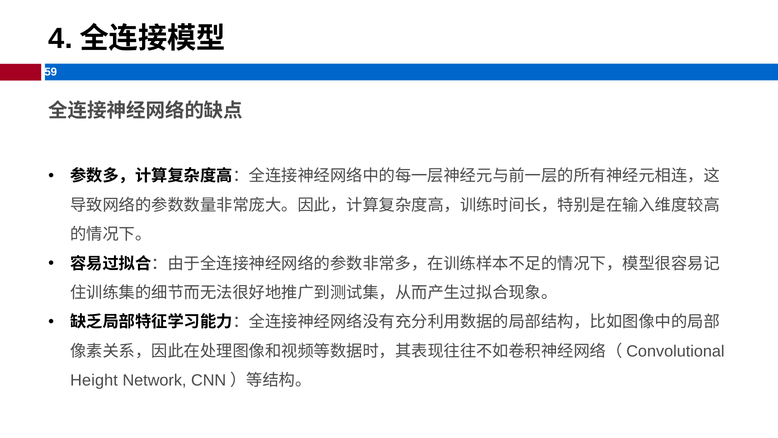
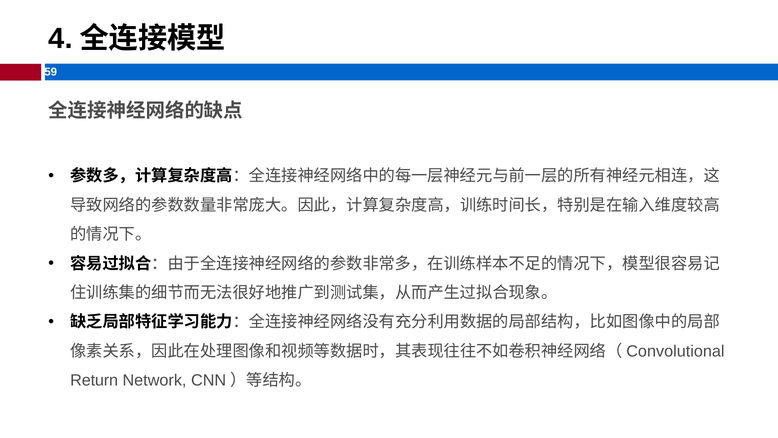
Height: Height -> Return
